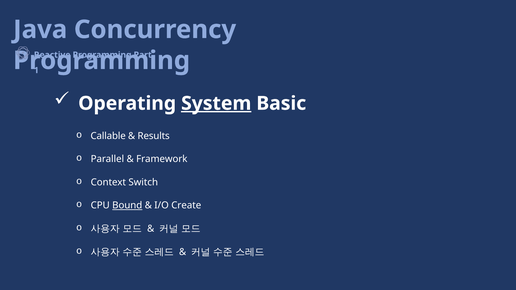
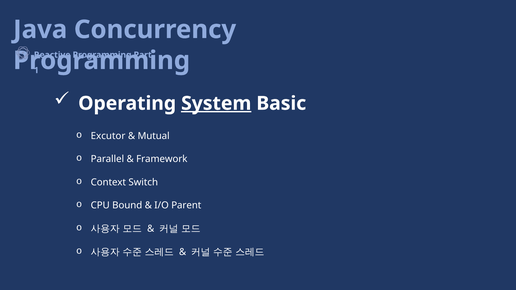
Callable: Callable -> Excutor
Results: Results -> Mutual
Bound underline: present -> none
Create: Create -> Parent
